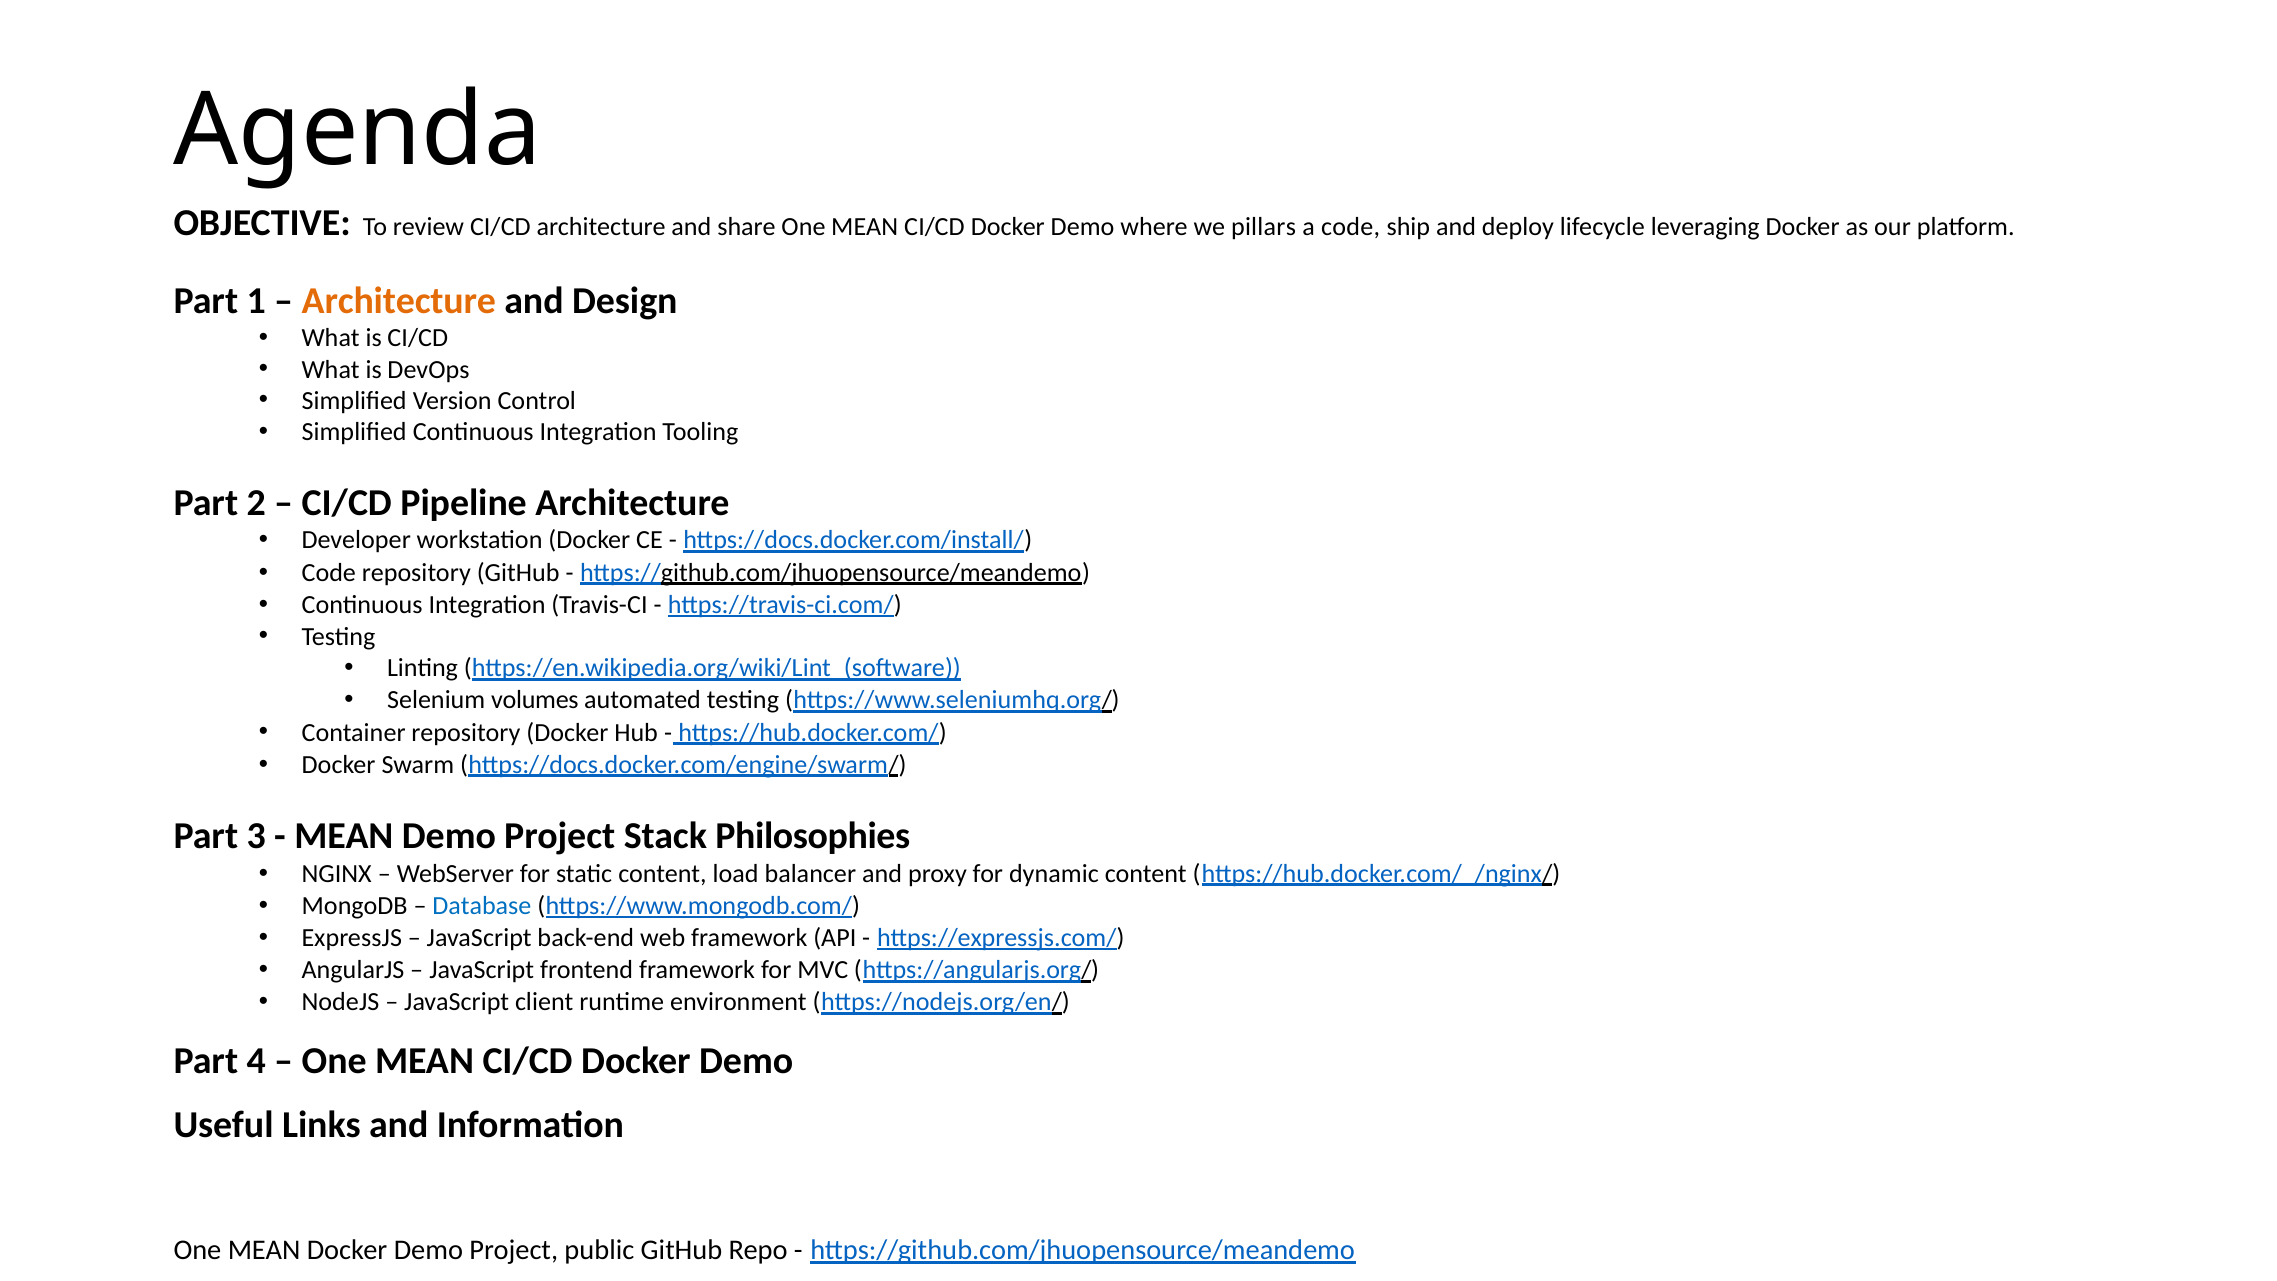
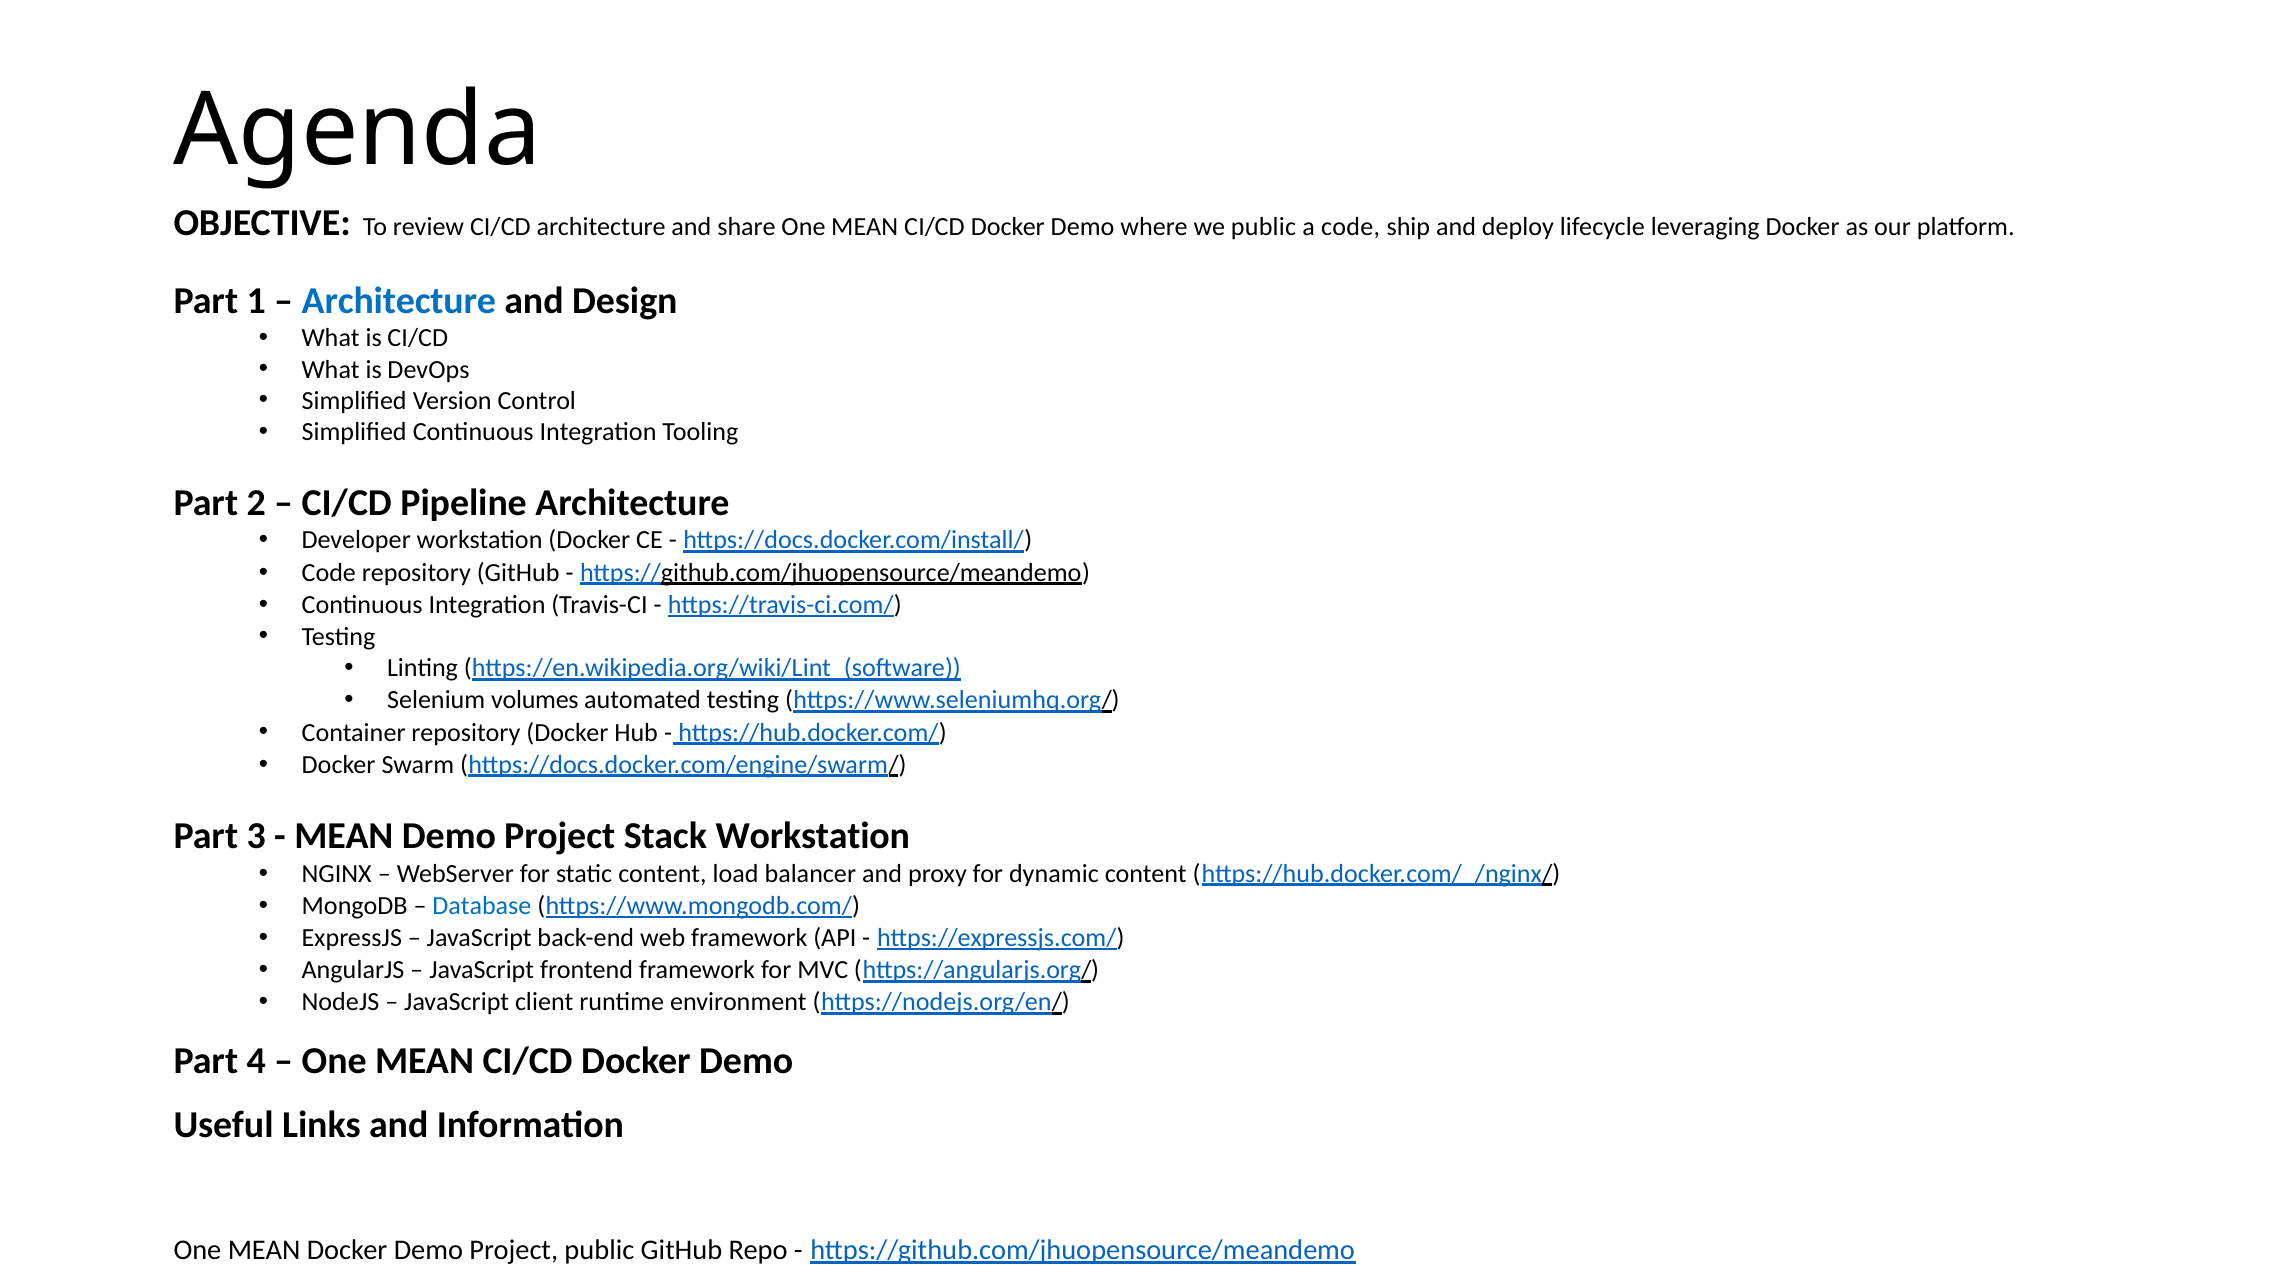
we pillars: pillars -> public
Architecture at (399, 301) colour: orange -> blue
Stack Philosophies: Philosophies -> Workstation
